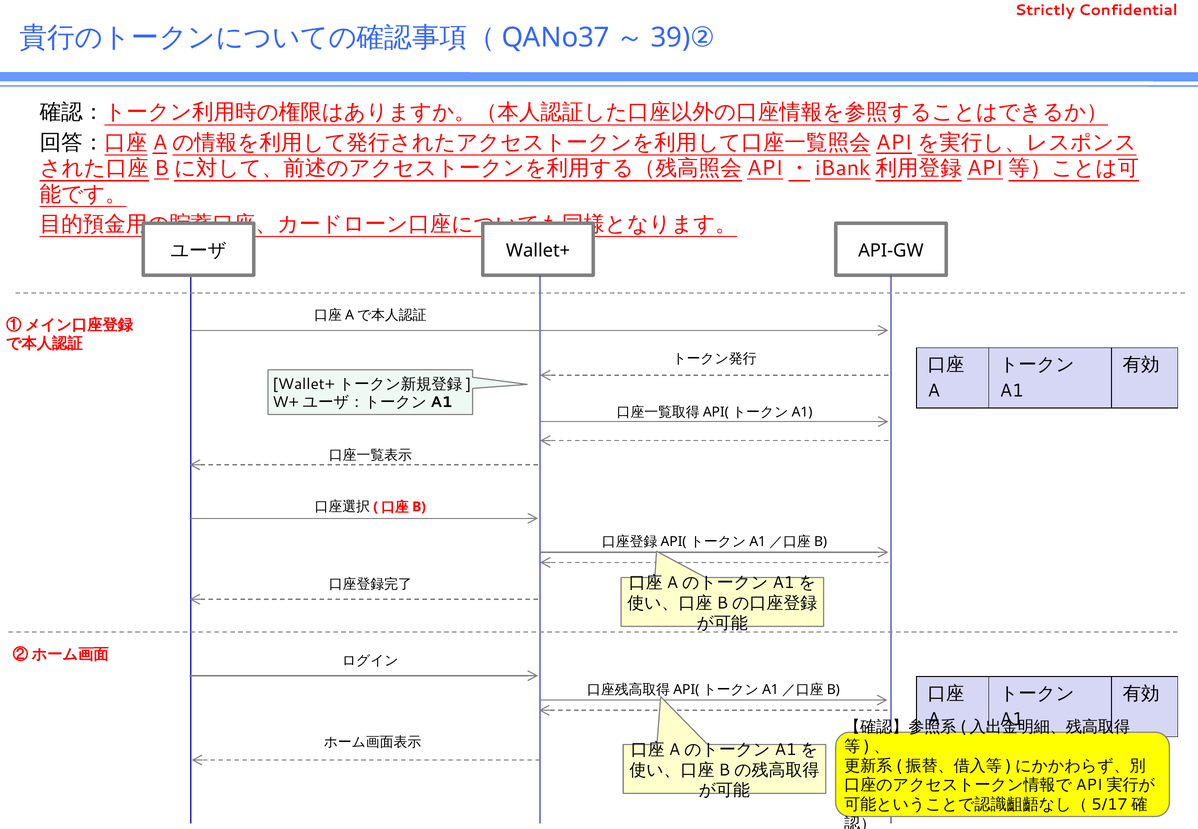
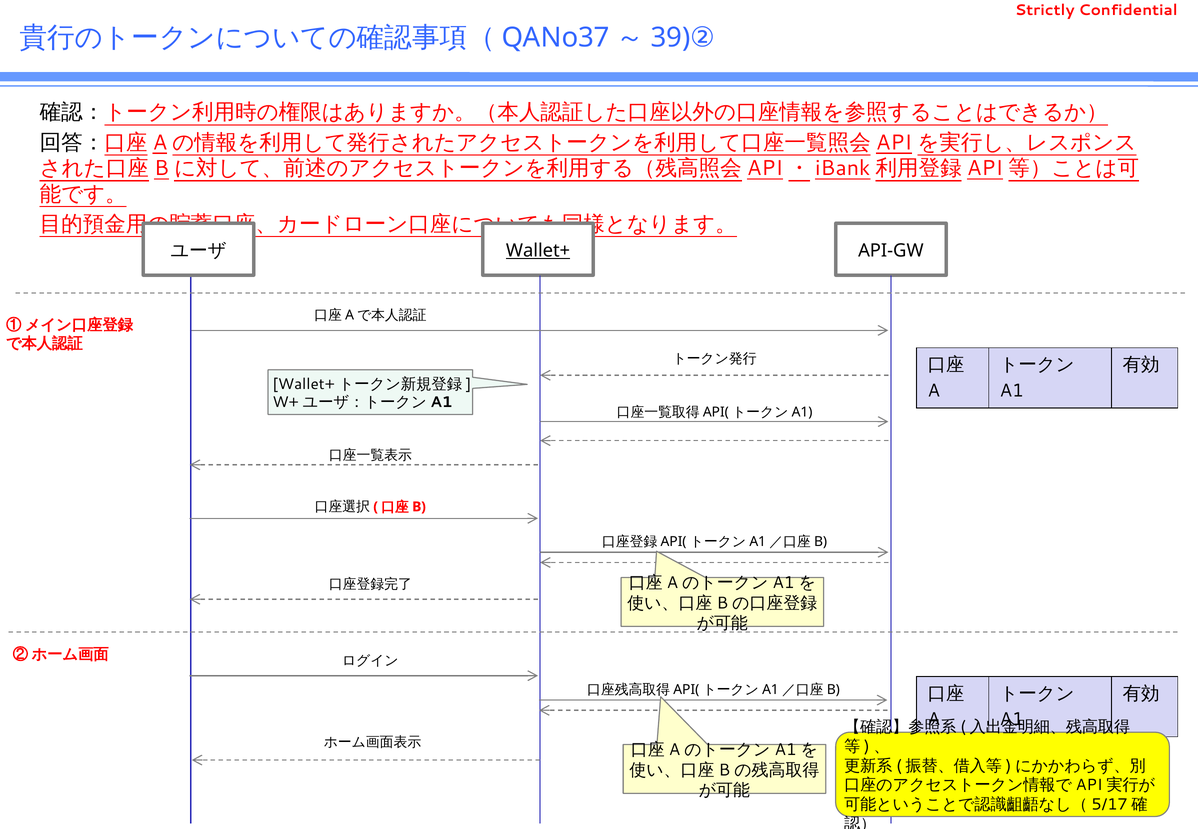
Wallet+ underline: none -> present
